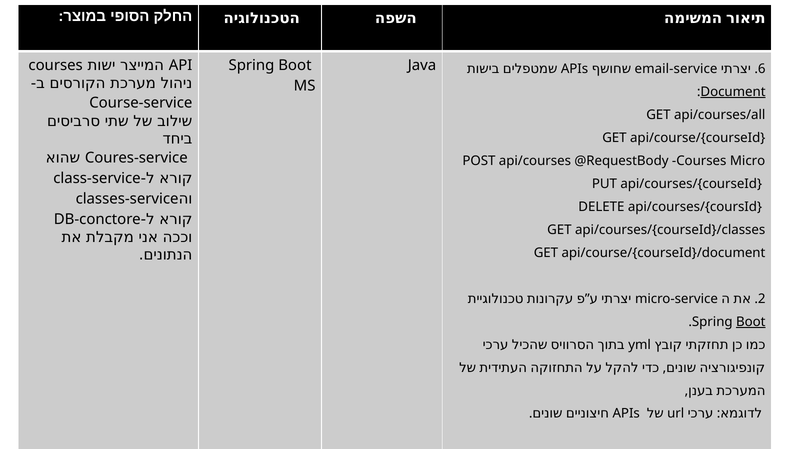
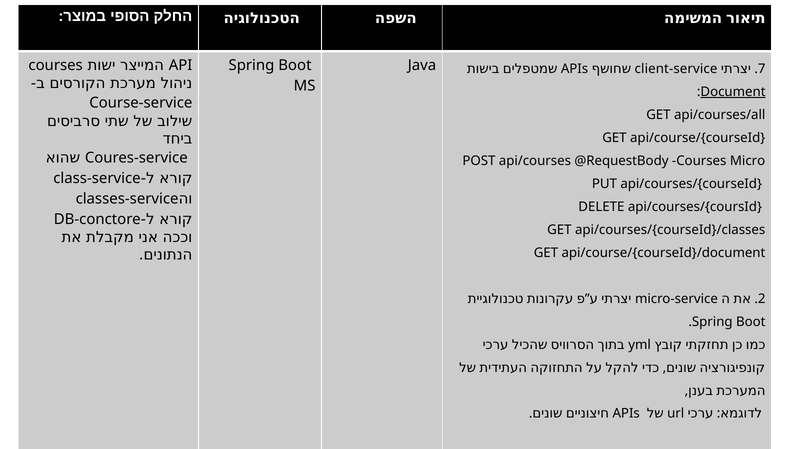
6: 6 -> 7
email-service: email-service -> client-service
Boot at (751, 322) underline: present -> none
